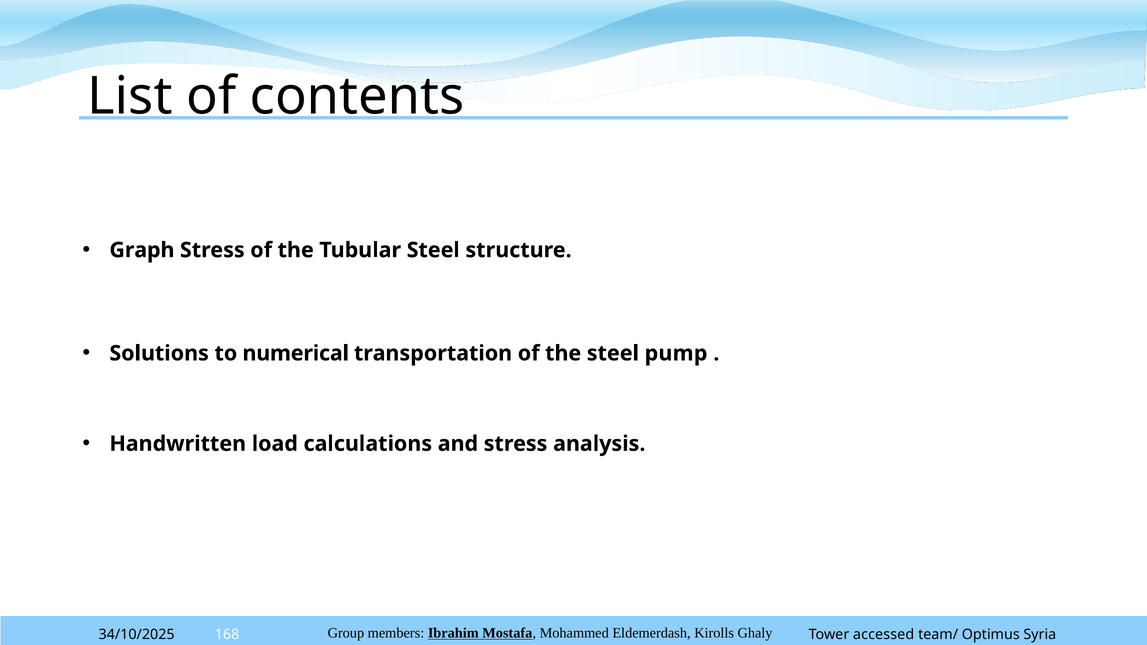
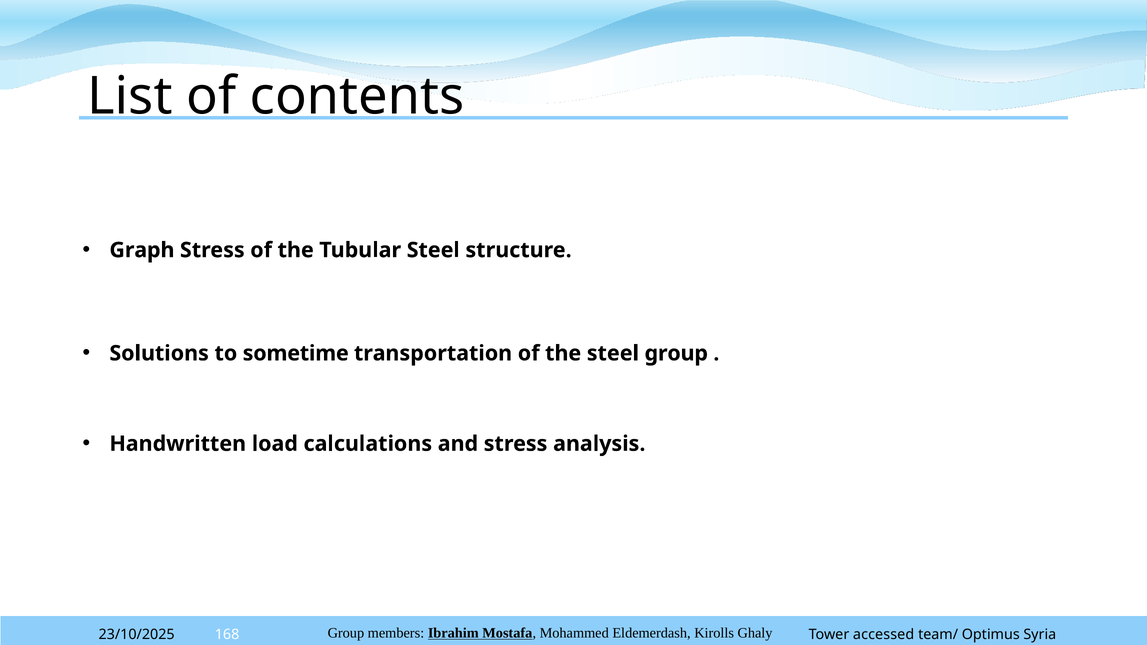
numerical: numerical -> sometime
steel pump: pump -> group
34/10/2025: 34/10/2025 -> 23/10/2025
